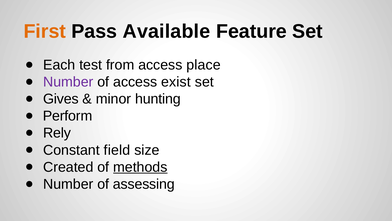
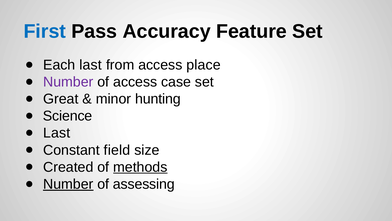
First colour: orange -> blue
Available: Available -> Accuracy
Each test: test -> last
exist: exist -> case
Gives: Gives -> Great
Perform: Perform -> Science
Rely at (57, 133): Rely -> Last
Number at (68, 184) underline: none -> present
